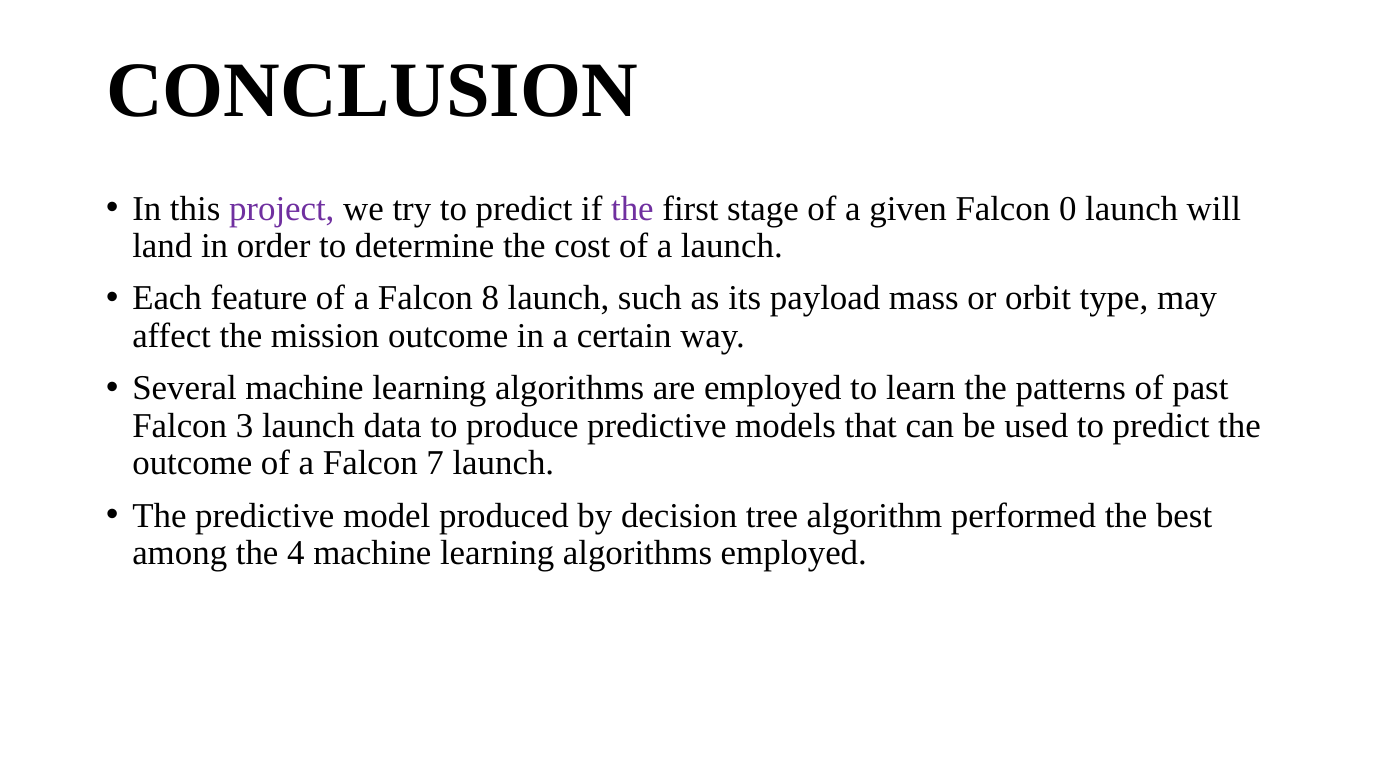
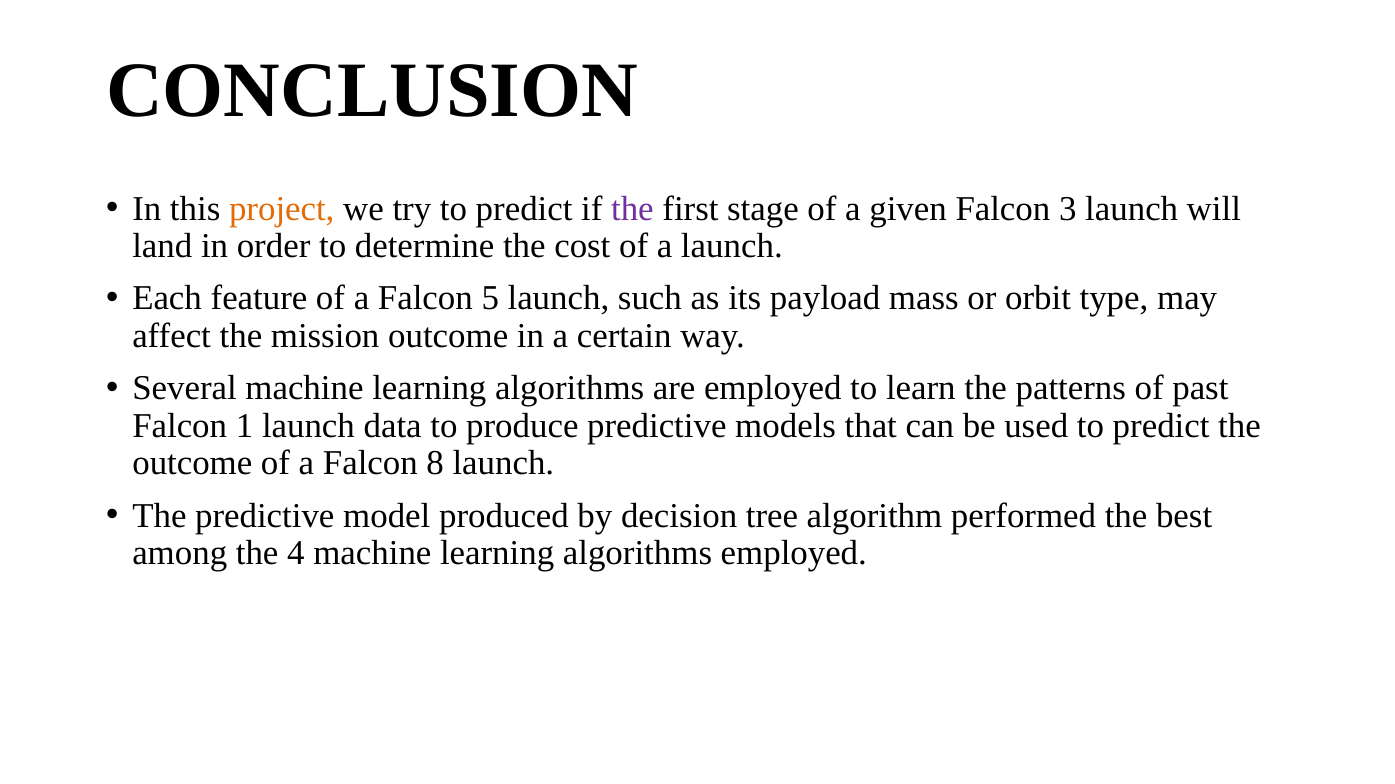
project colour: purple -> orange
0: 0 -> 3
8: 8 -> 5
3: 3 -> 1
7: 7 -> 8
